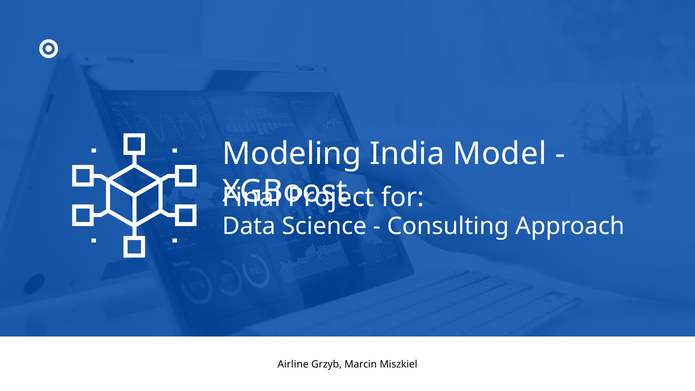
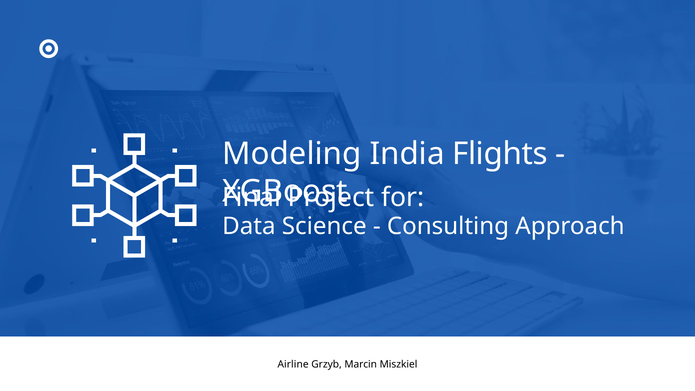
Model: Model -> Flights
